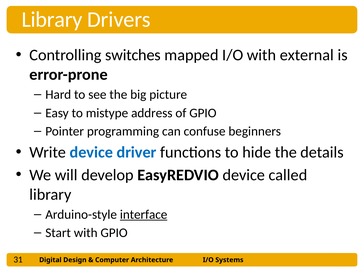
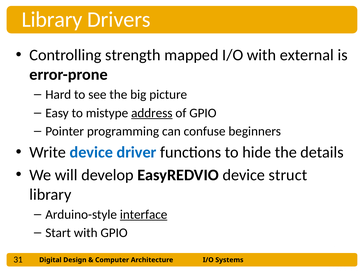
switches: switches -> strength
address underline: none -> present
called: called -> struct
